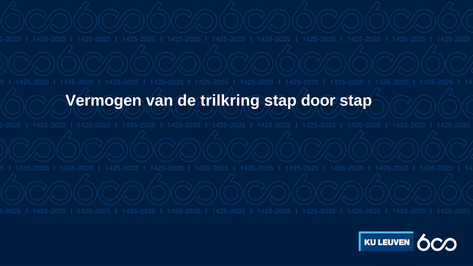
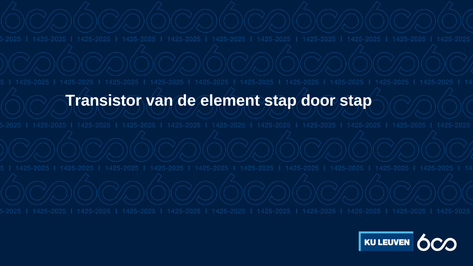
Vermogen: Vermogen -> Transistor
trilkring: trilkring -> element
